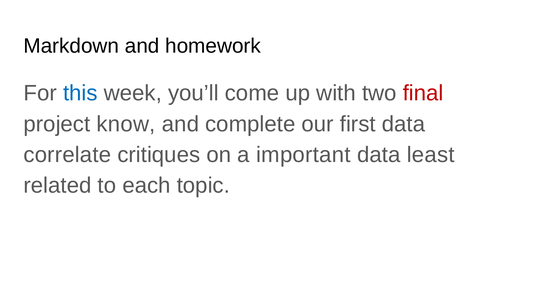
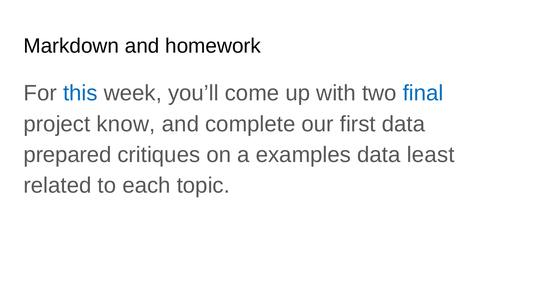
final colour: red -> blue
correlate: correlate -> prepared
important: important -> examples
